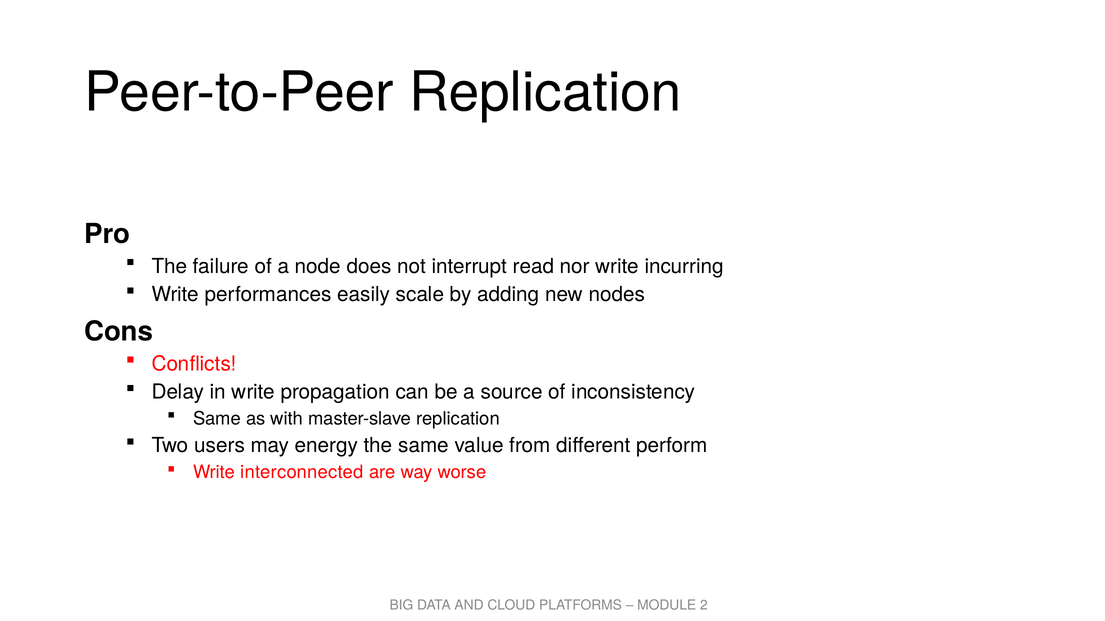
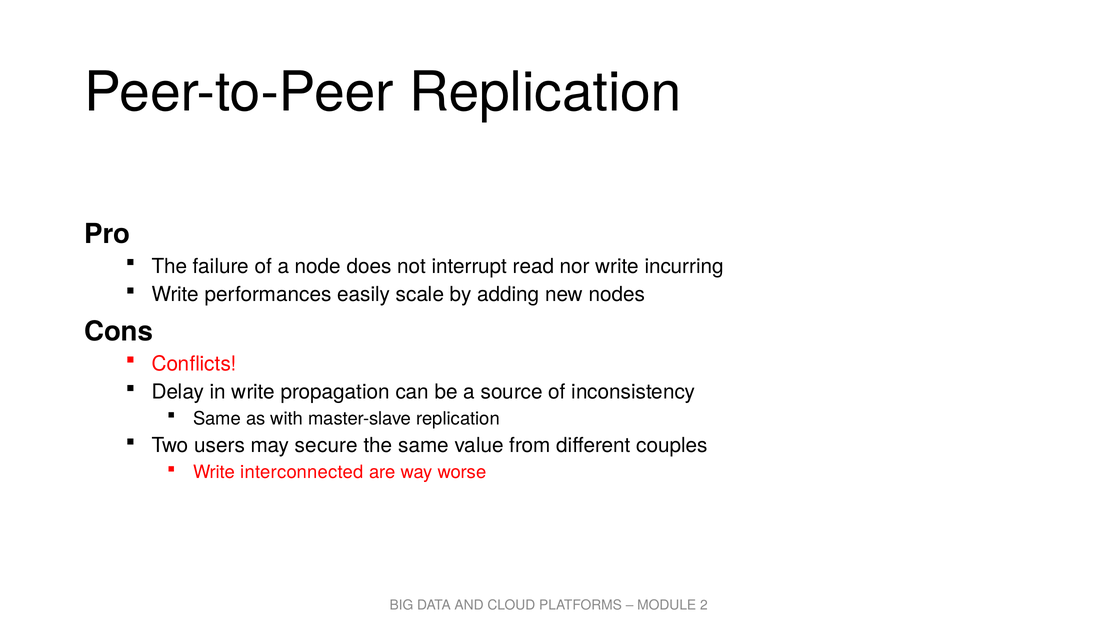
energy: energy -> secure
perform: perform -> couples
